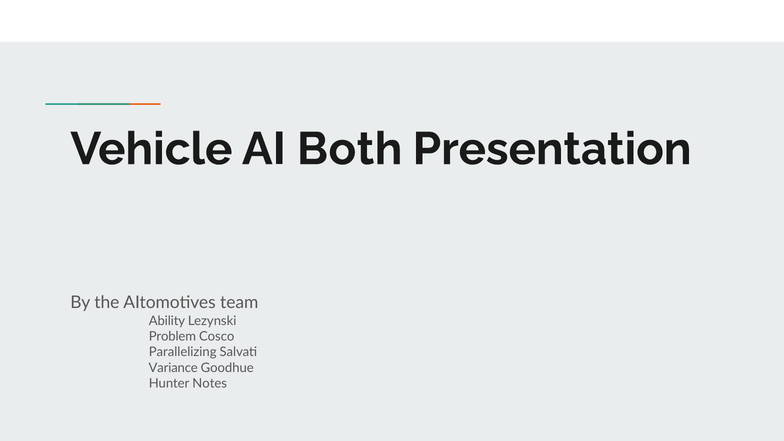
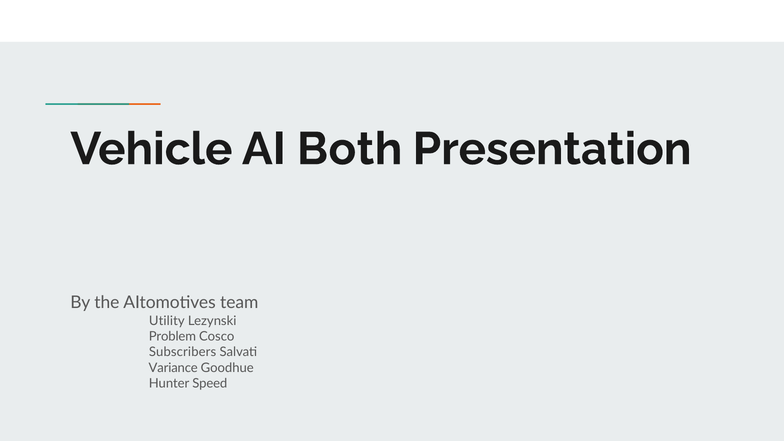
Ability: Ability -> Utility
Parallelizing: Parallelizing -> Subscribers
Notes: Notes -> Speed
